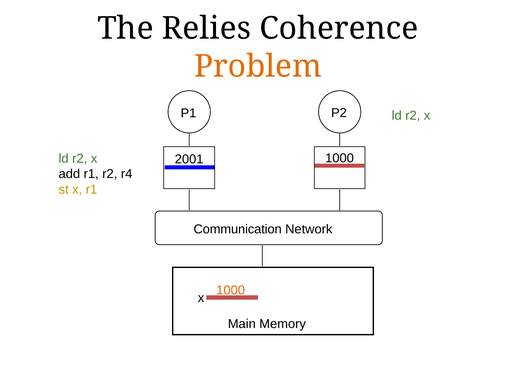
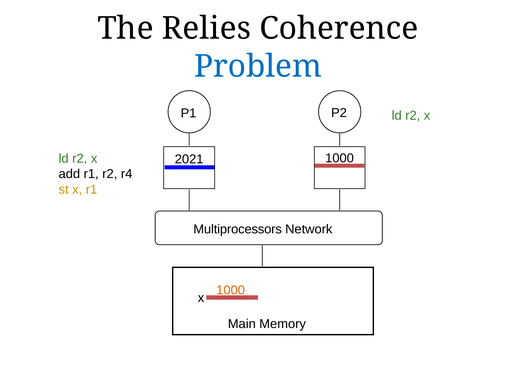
Problem colour: orange -> blue
2001: 2001 -> 2021
Communication: Communication -> Multiprocessors
